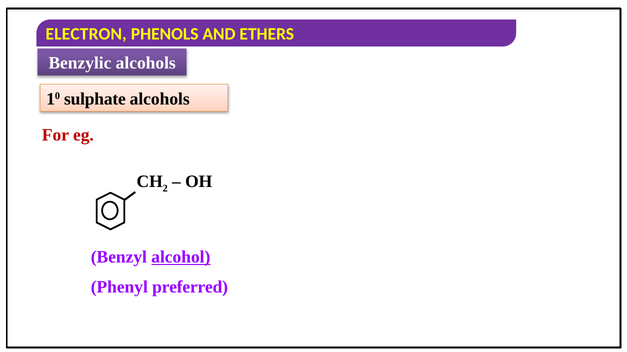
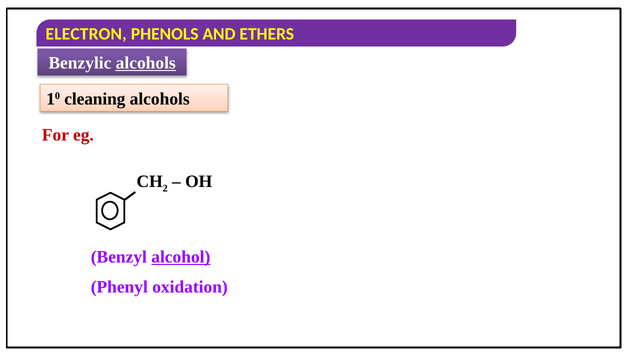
alcohols at (146, 63) underline: none -> present
sulphate: sulphate -> cleaning
preferred: preferred -> oxidation
